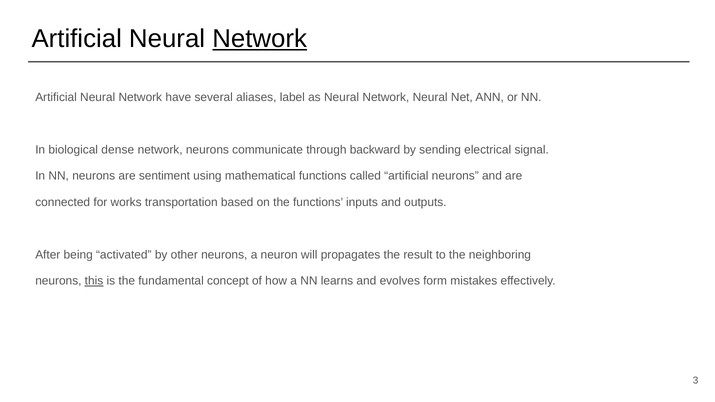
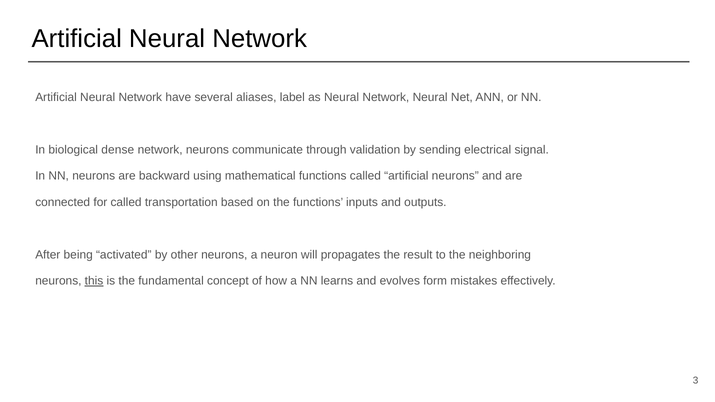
Network at (260, 39) underline: present -> none
backward: backward -> validation
sentiment: sentiment -> backward
for works: works -> called
